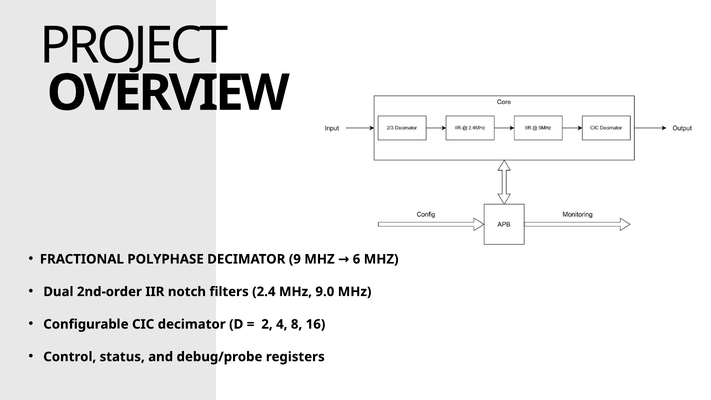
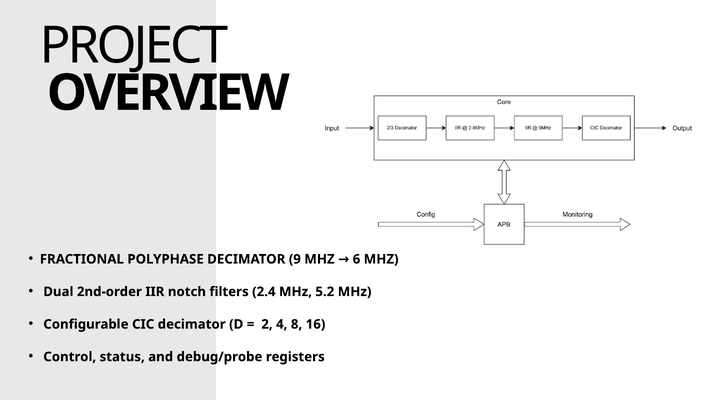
9.0: 9.0 -> 5.2
